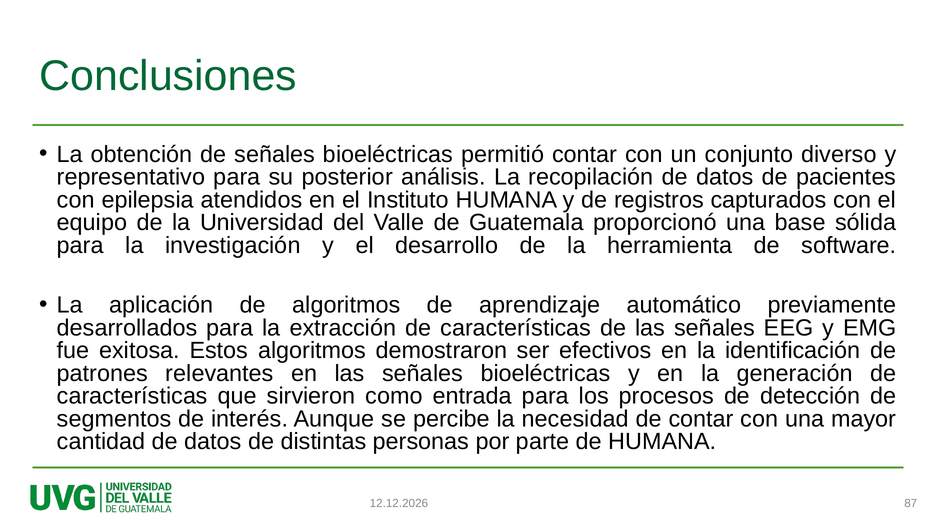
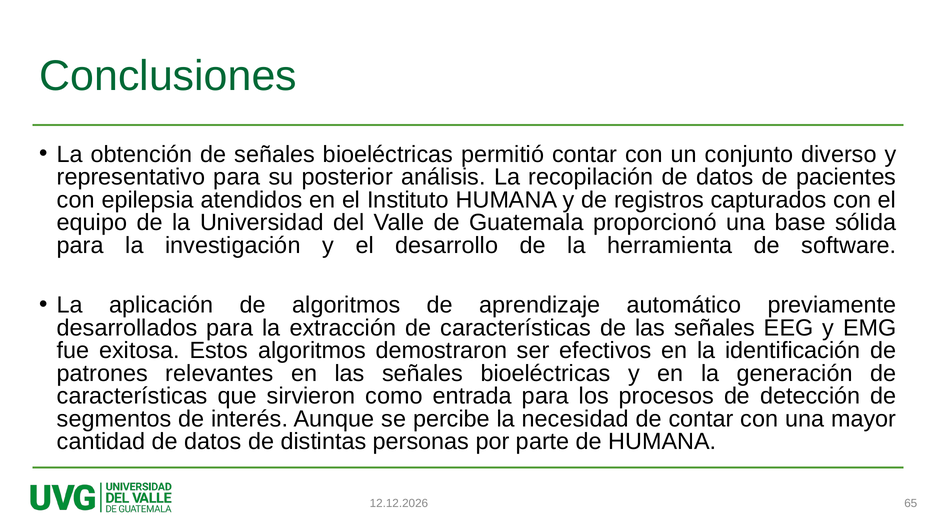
87: 87 -> 65
